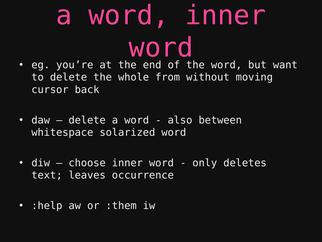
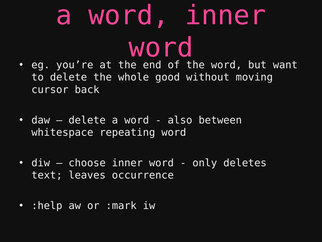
from: from -> good
solarized: solarized -> repeating
:them: :them -> :mark
